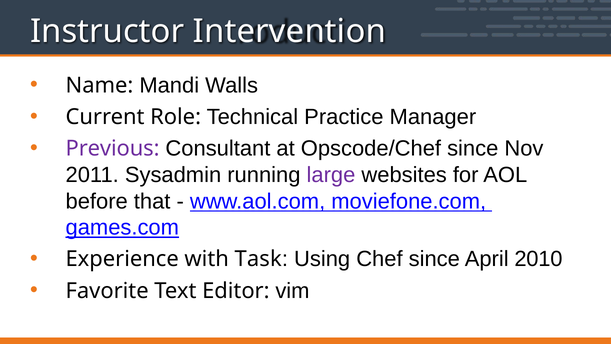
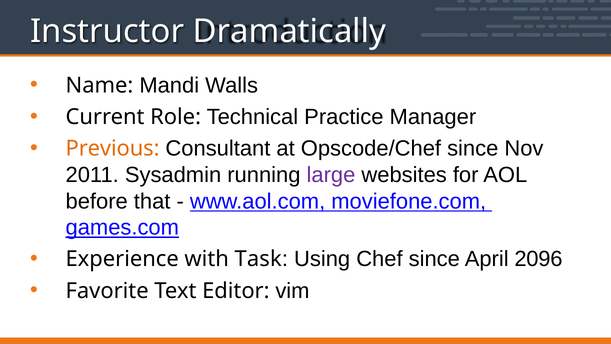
Intervention: Intervention -> Dramatically
Previous colour: purple -> orange
2010: 2010 -> 2096
